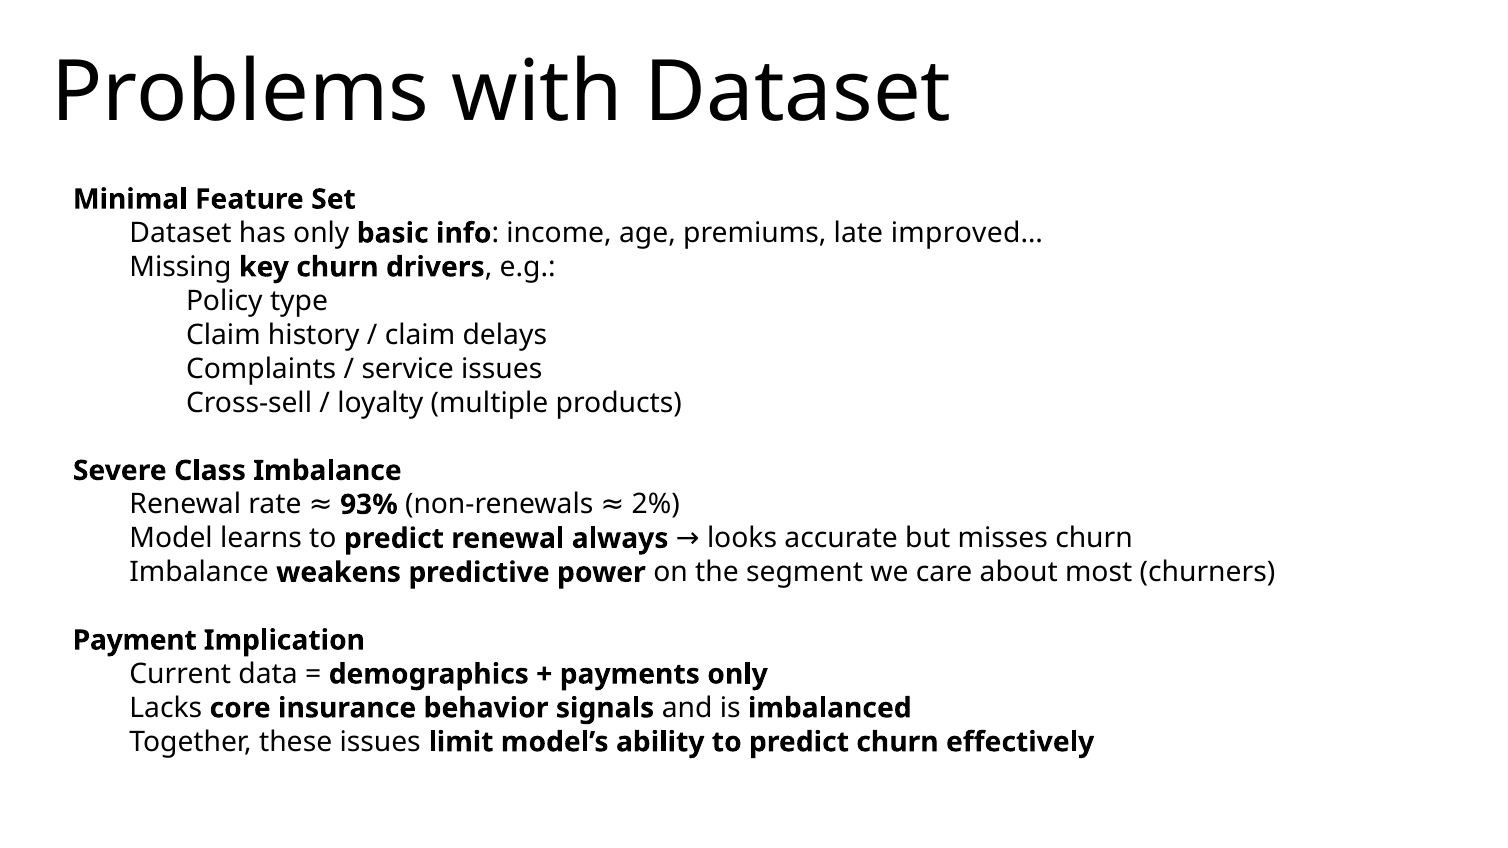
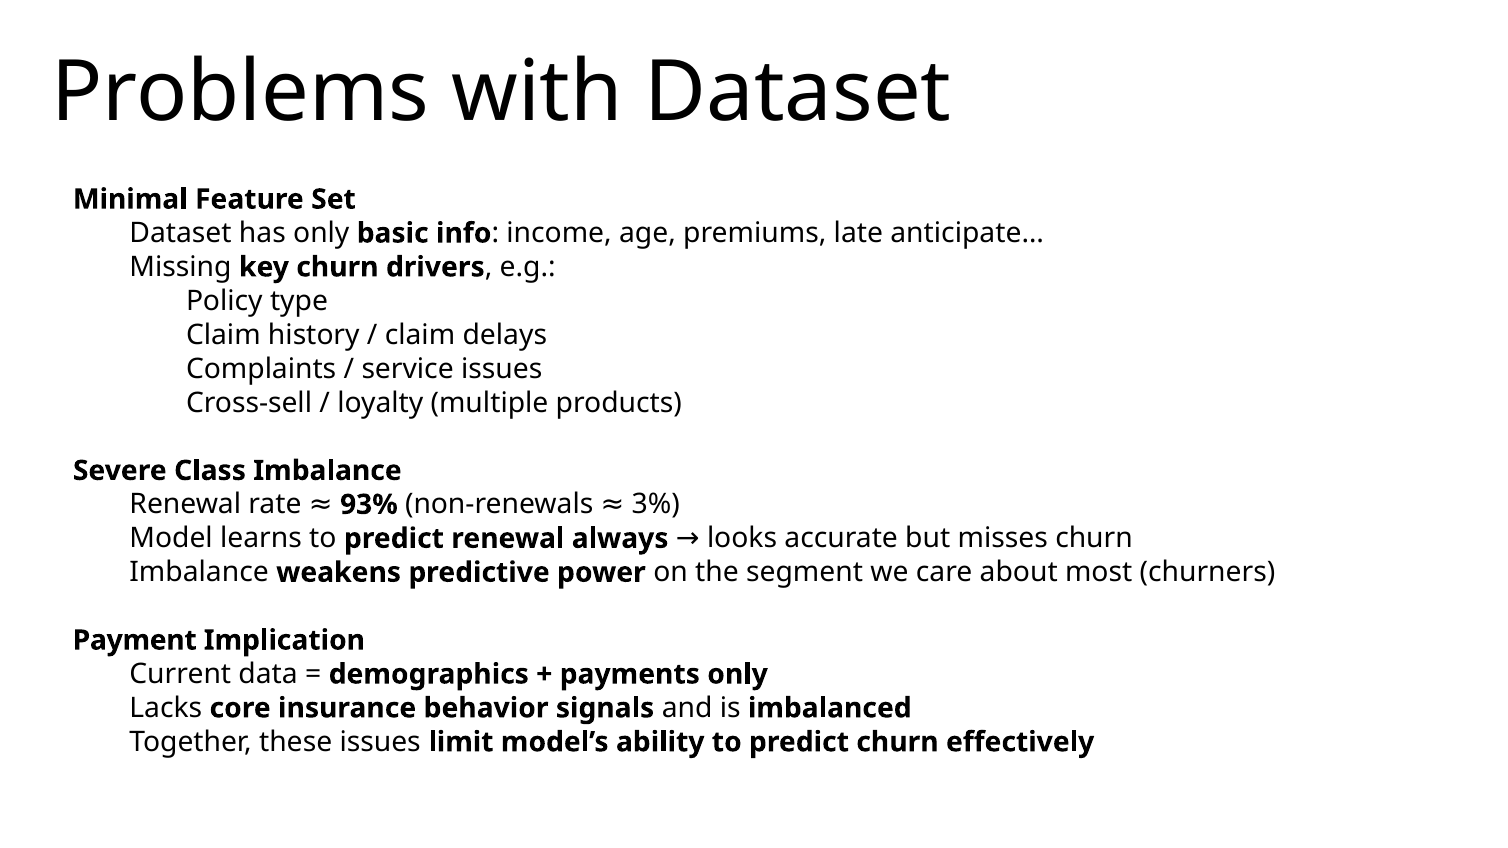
improved…: improved… -> anticipate…
2%: 2% -> 3%
